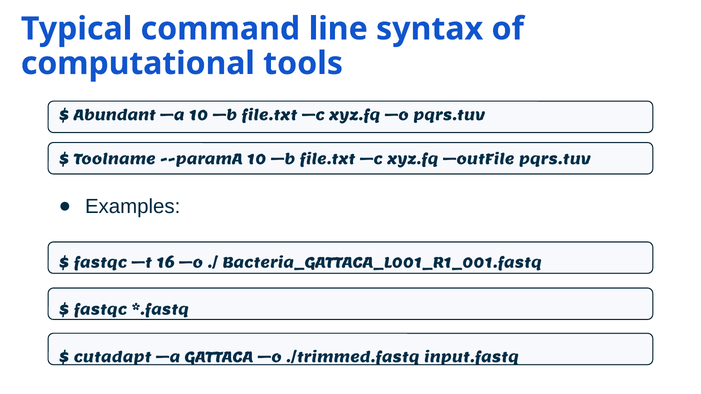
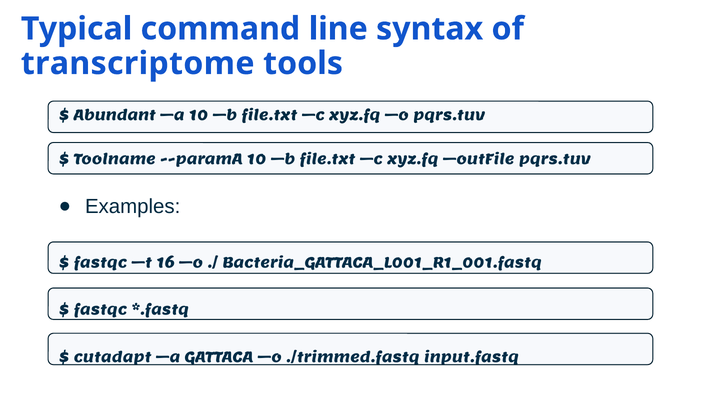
computational: computational -> transcriptome
